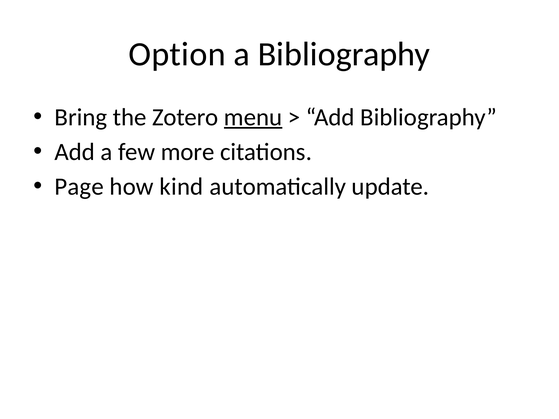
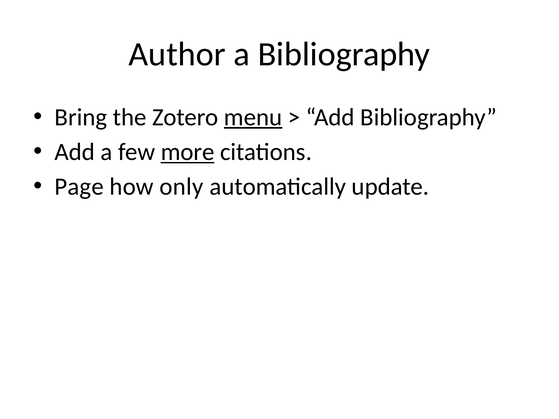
Option: Option -> Author
more underline: none -> present
kind: kind -> only
